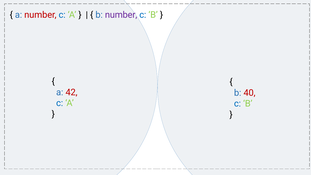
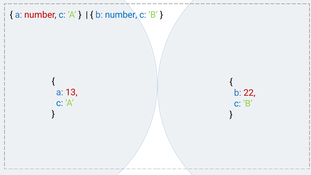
number at (121, 15) colour: purple -> blue
42: 42 -> 13
40: 40 -> 22
